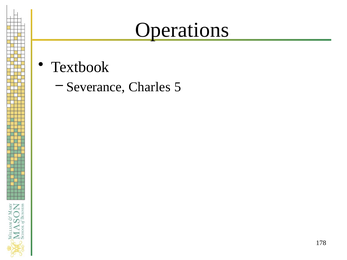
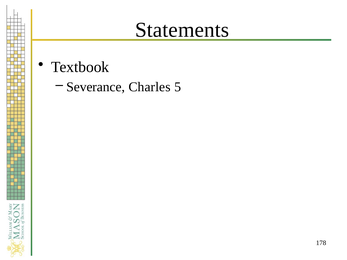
Operations: Operations -> Statements
